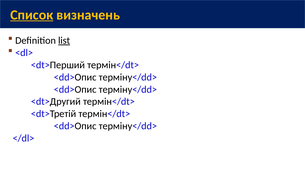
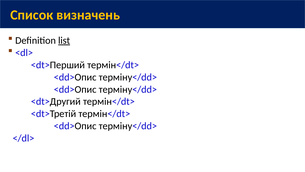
Список underline: present -> none
